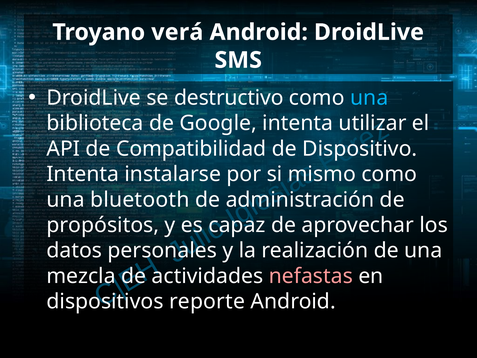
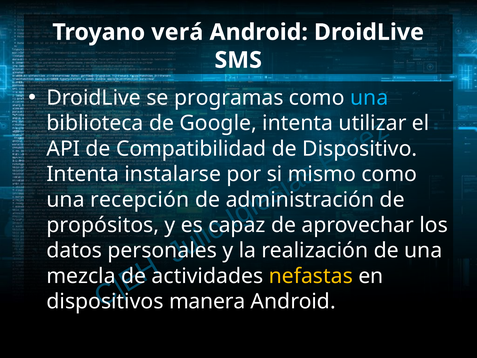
destructivo: destructivo -> programas
bluetooth: bluetooth -> recepción
nefastas colour: pink -> yellow
reporte: reporte -> manera
